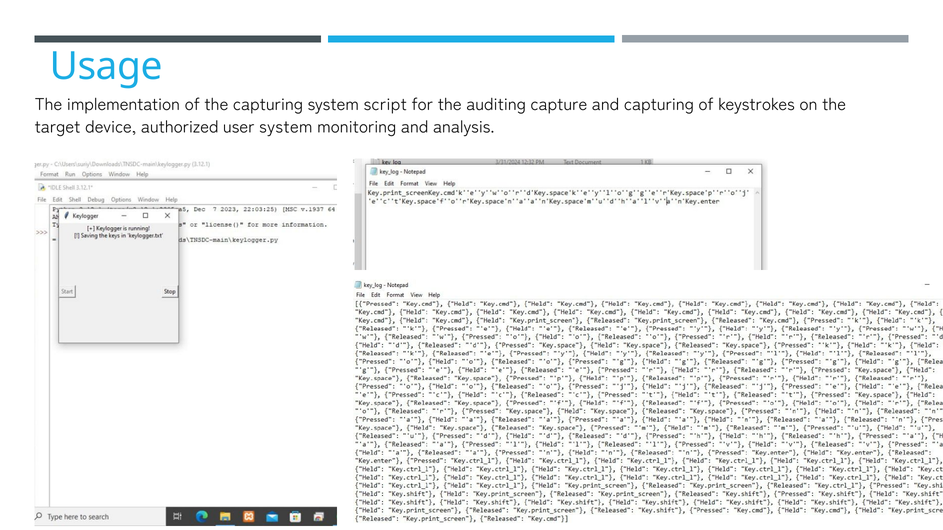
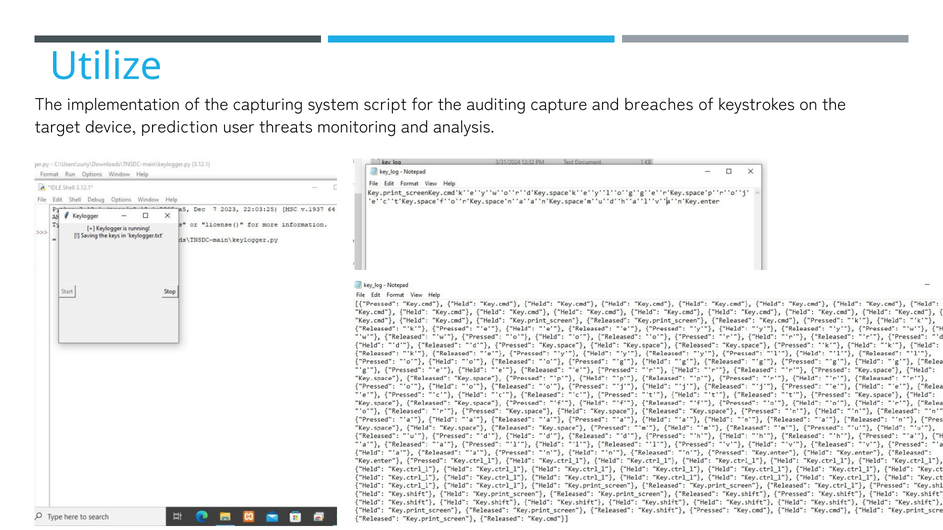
Usage: Usage -> Utilize
and capturing: capturing -> breaches
authorized: authorized -> prediction
user system: system -> threats
